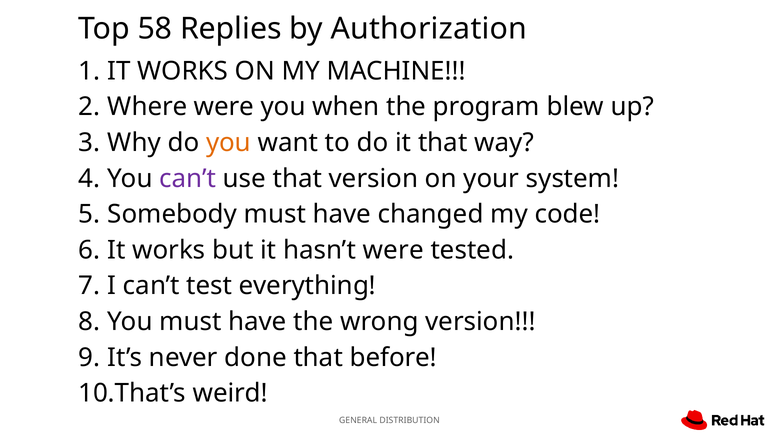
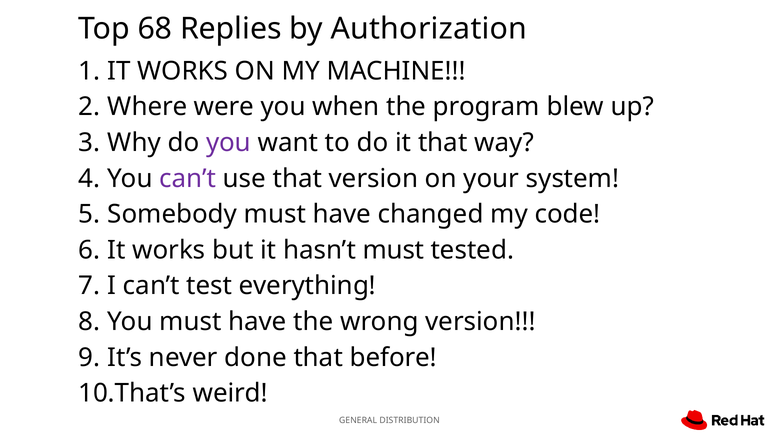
58: 58 -> 68
you at (229, 143) colour: orange -> purple
hasn’t were: were -> must
